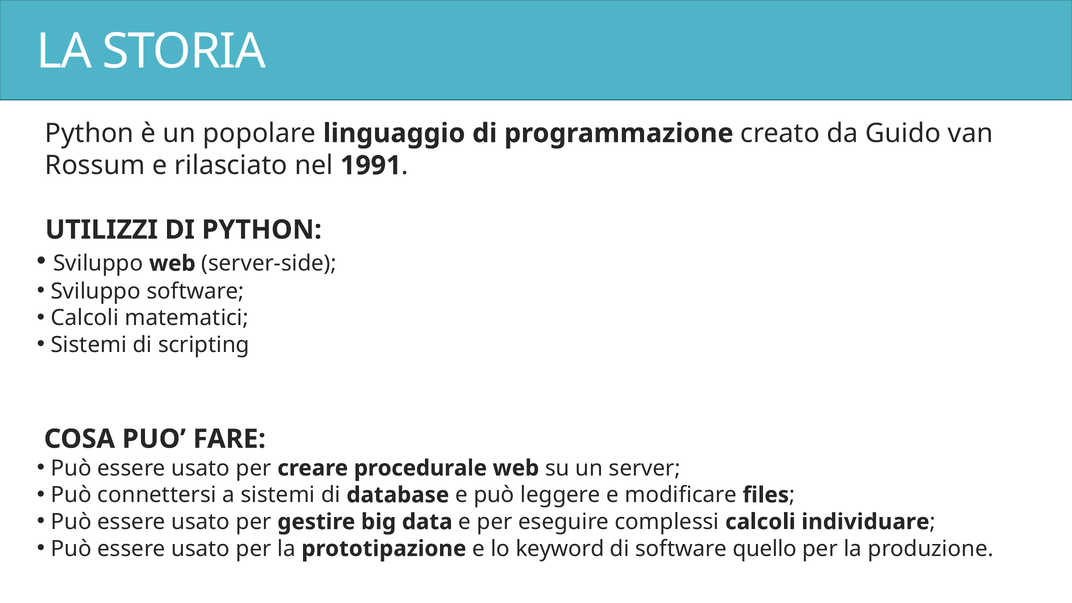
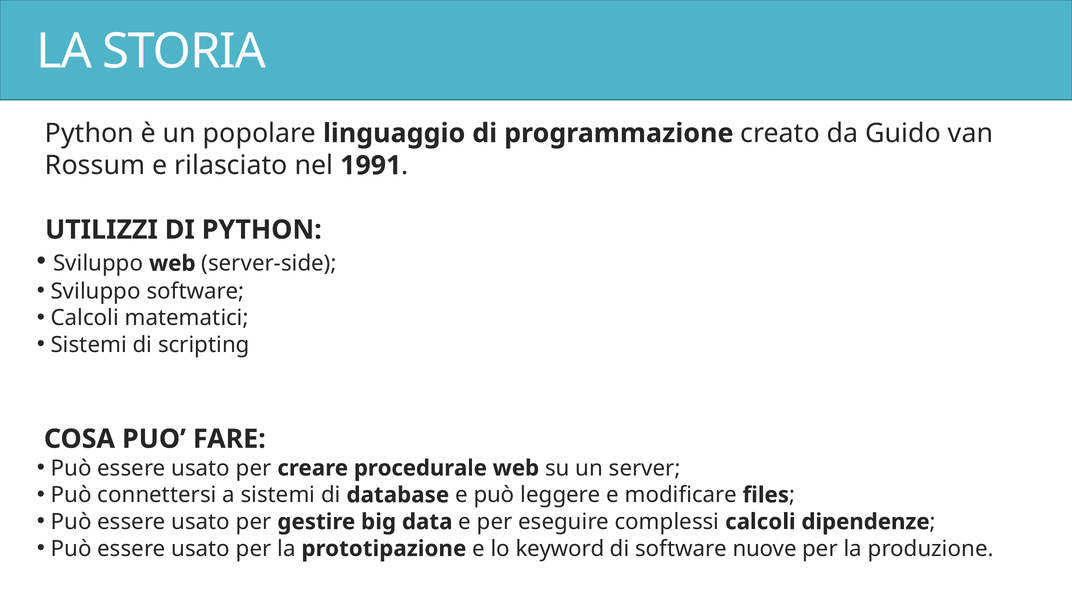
individuare: individuare -> dipendenze
quello: quello -> nuove
